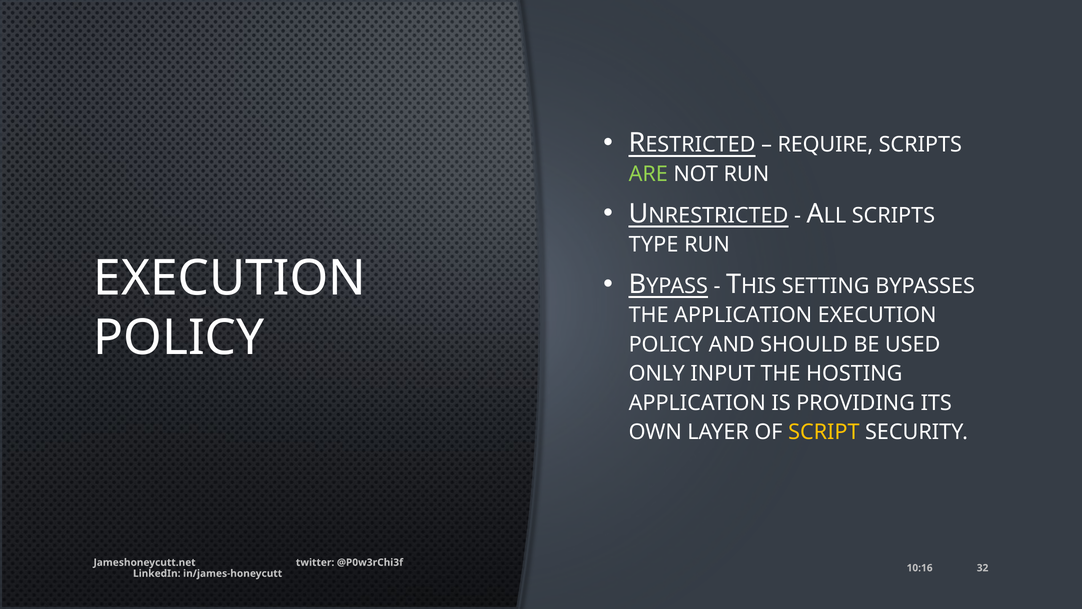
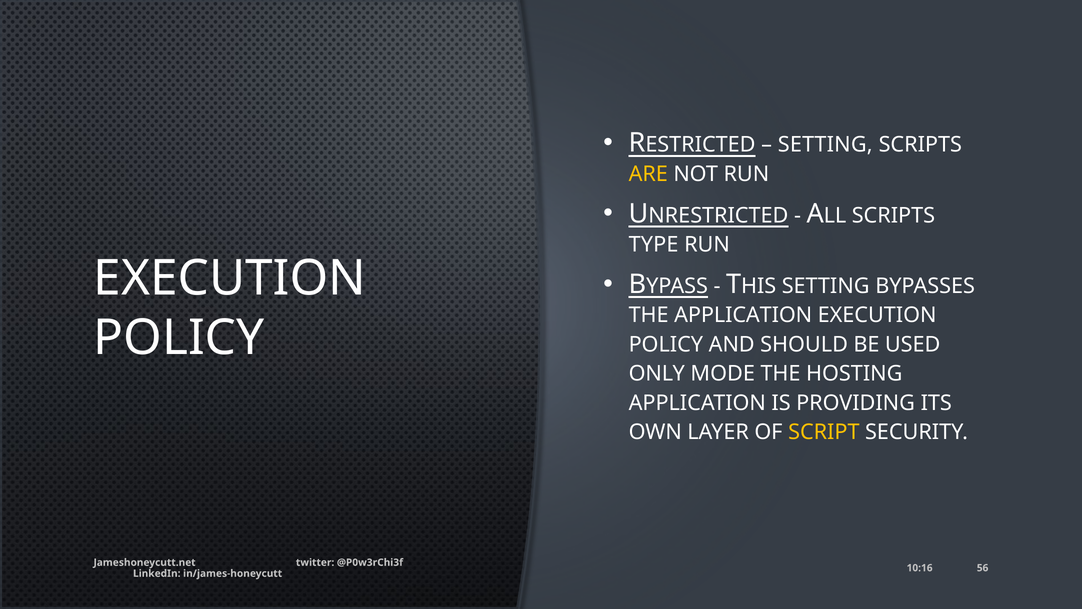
REQUIRE at (825, 145): REQUIRE -> SETTING
ARE colour: light green -> yellow
INPUT: INPUT -> MODE
32: 32 -> 56
